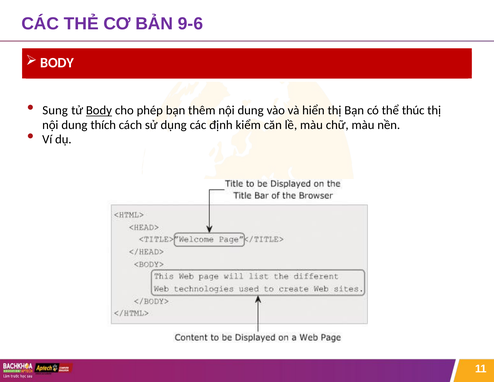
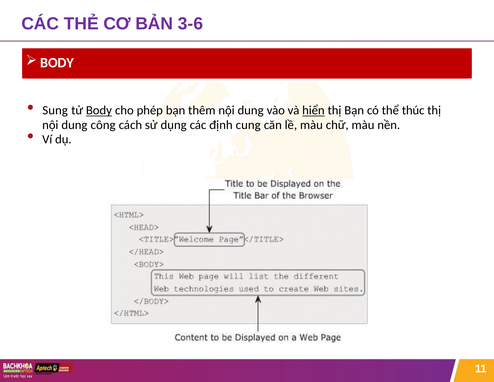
9-6: 9-6 -> 3-6
hiển underline: none -> present
thích: thích -> công
kiểm: kiểm -> cung
